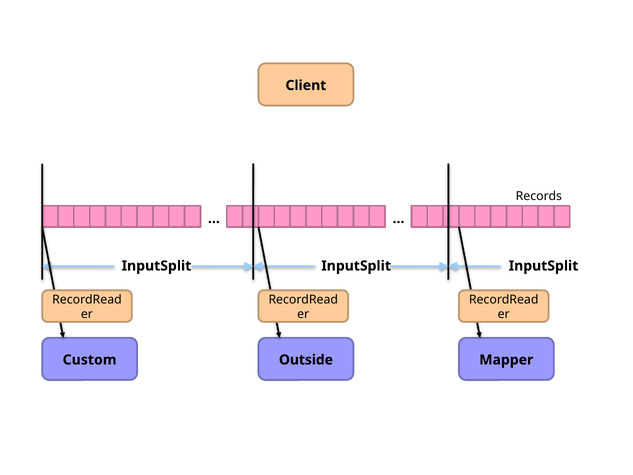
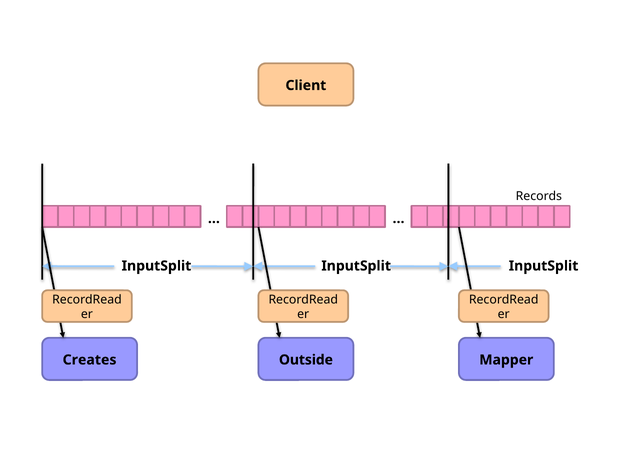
Custom: Custom -> Creates
